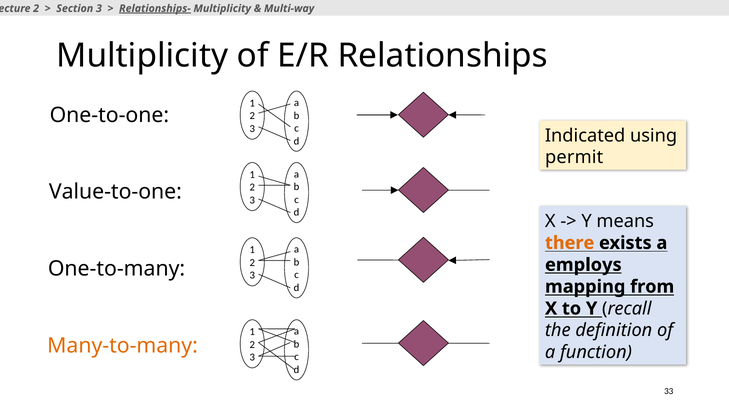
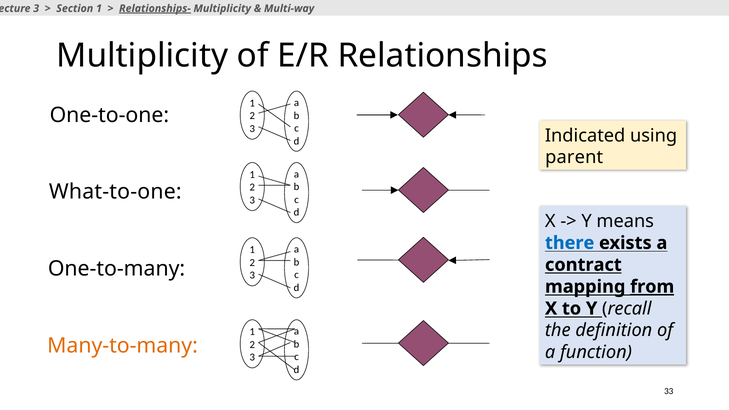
2 at (36, 8): 2 -> 3
Section 3: 3 -> 1
permit: permit -> parent
Value-to-one: Value-to-one -> What-to-one
there colour: orange -> blue
employs: employs -> contract
from underline: none -> present
